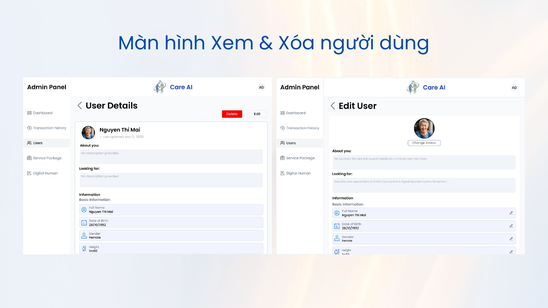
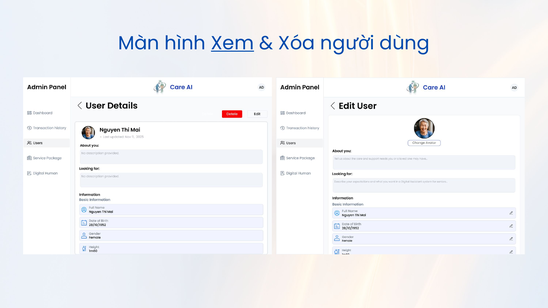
Xem underline: none -> present
